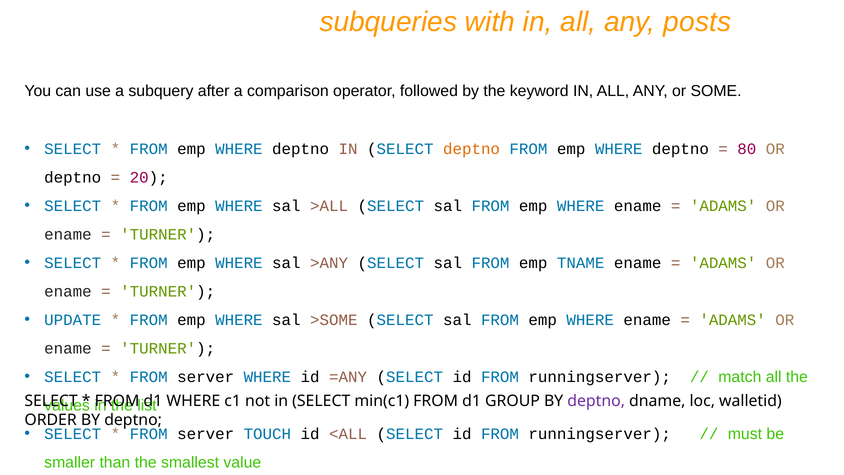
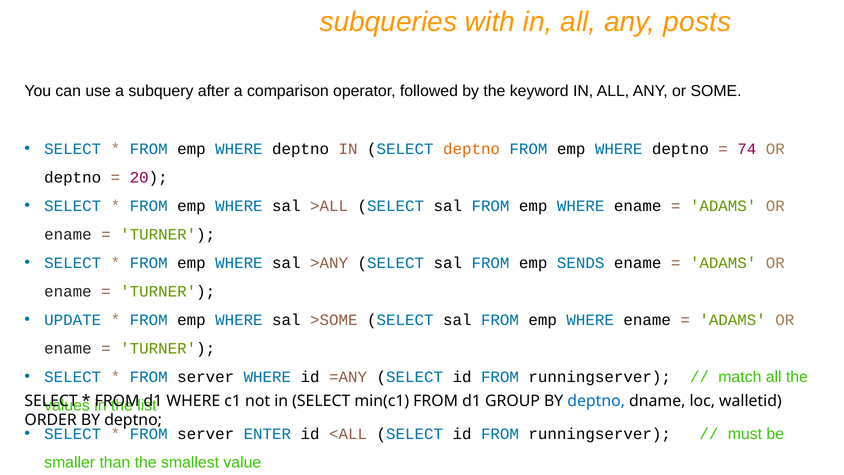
80: 80 -> 74
TNAME: TNAME -> SENDS
deptno at (596, 401) colour: purple -> blue
TOUCH: TOUCH -> ENTER
